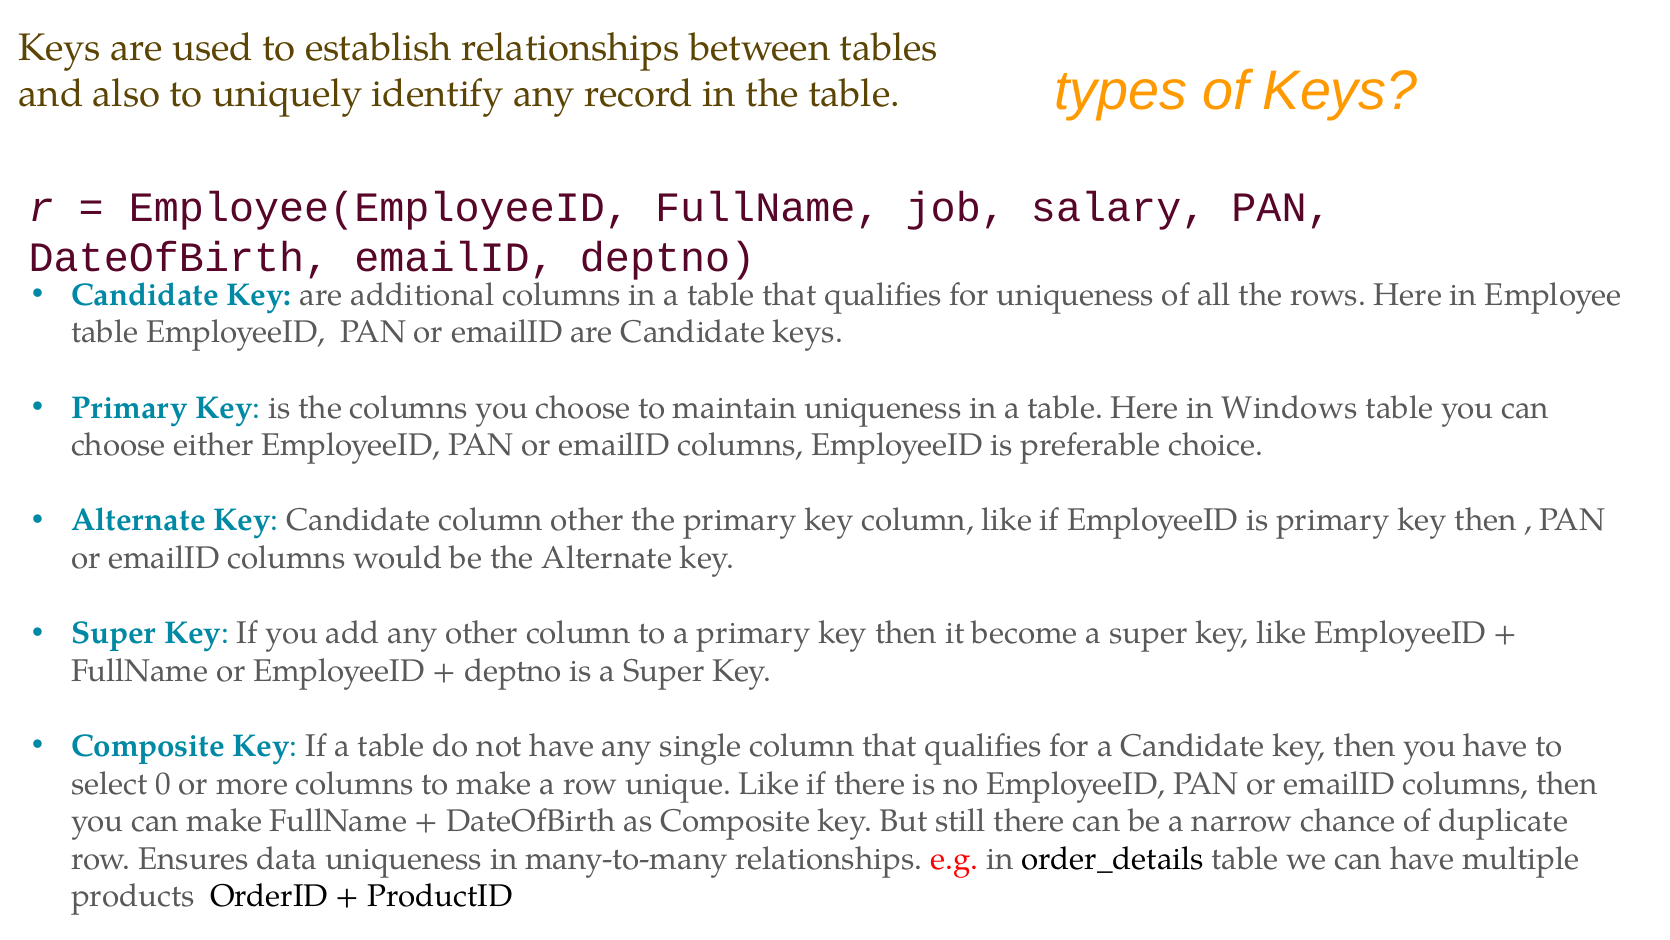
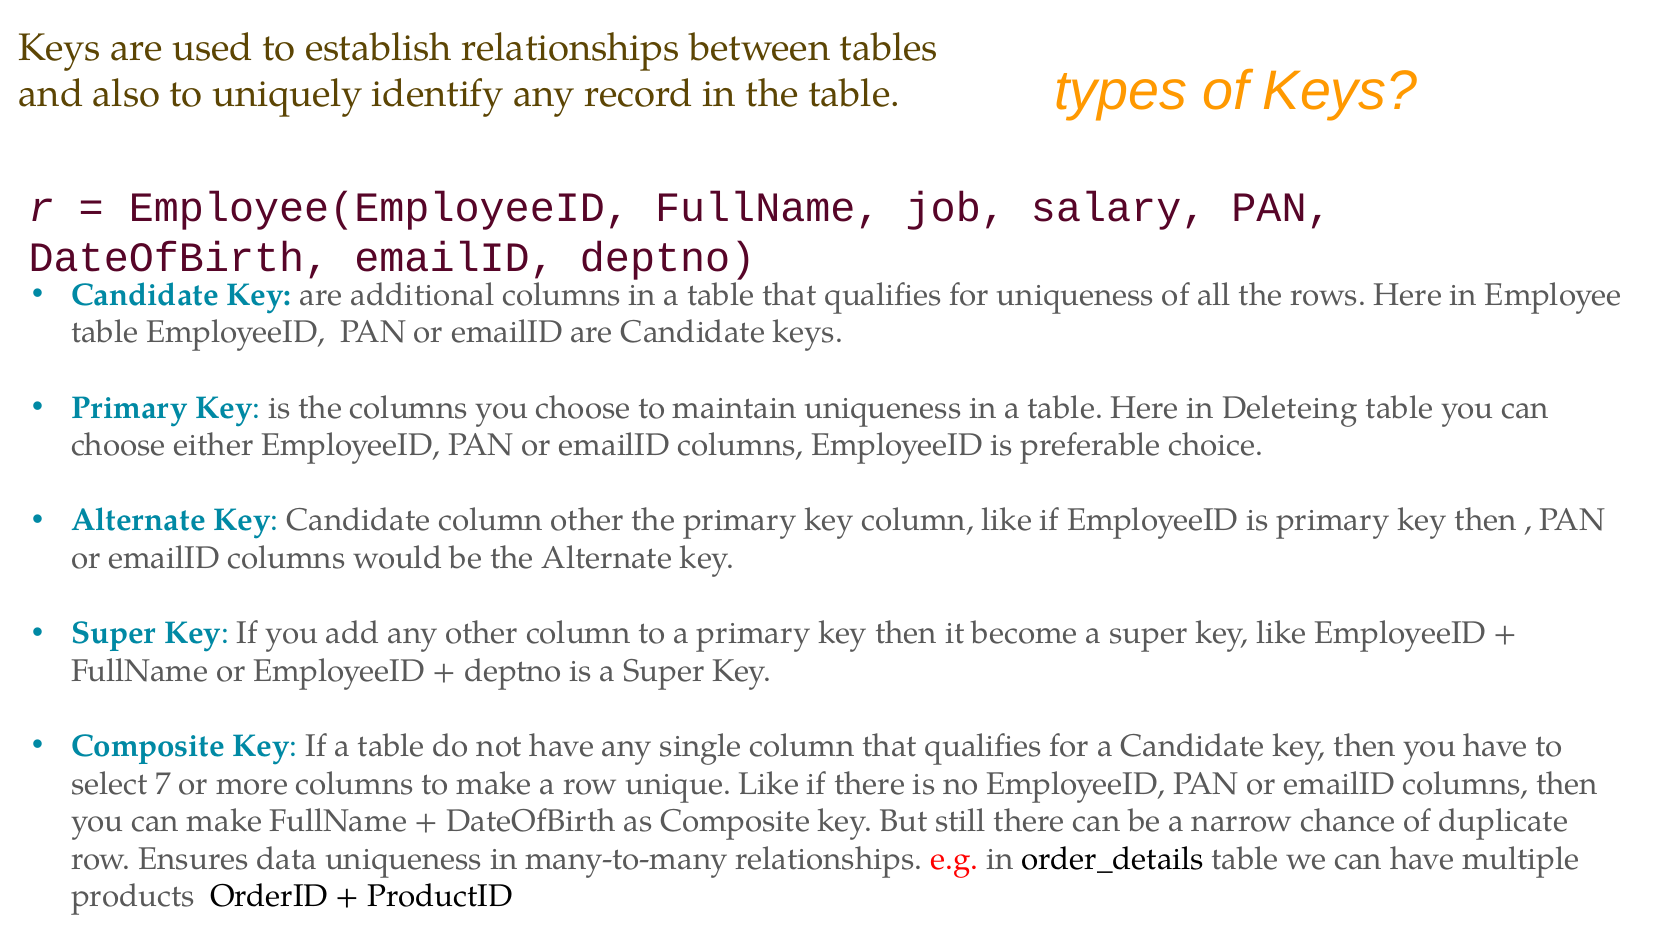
Windows: Windows -> Deleteing
0: 0 -> 7
